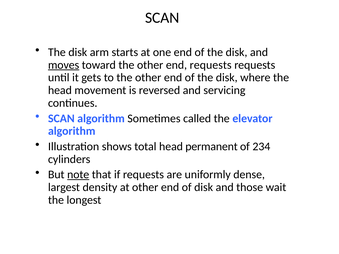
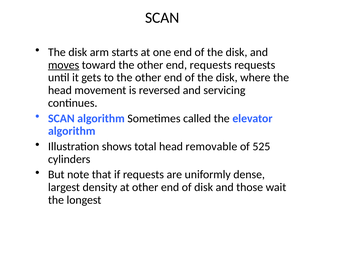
permanent: permanent -> removable
234: 234 -> 525
note underline: present -> none
